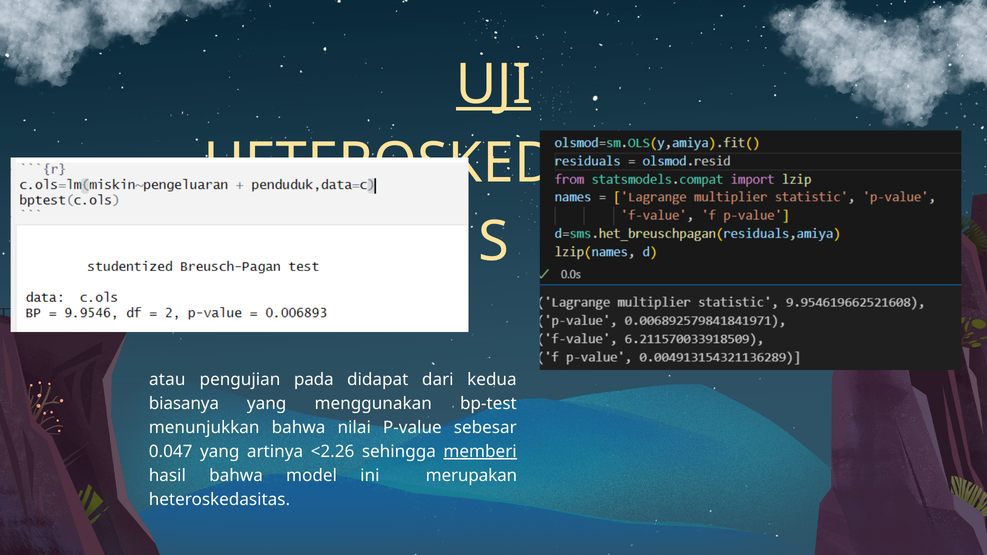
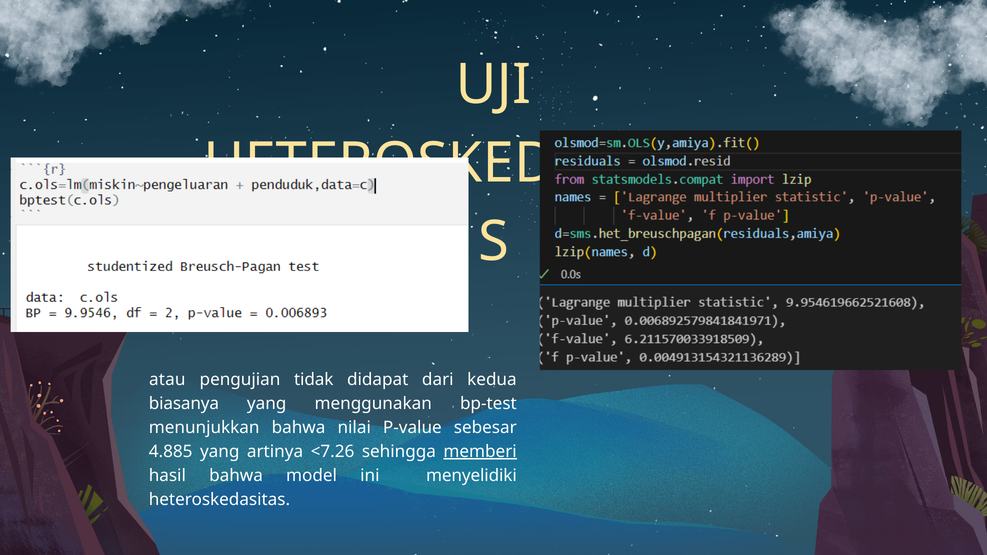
UJI underline: present -> none
pada: pada -> tidak
0.047: 0.047 -> 4.885
<2.26: <2.26 -> <7.26
merupakan: merupakan -> menyelidiki
